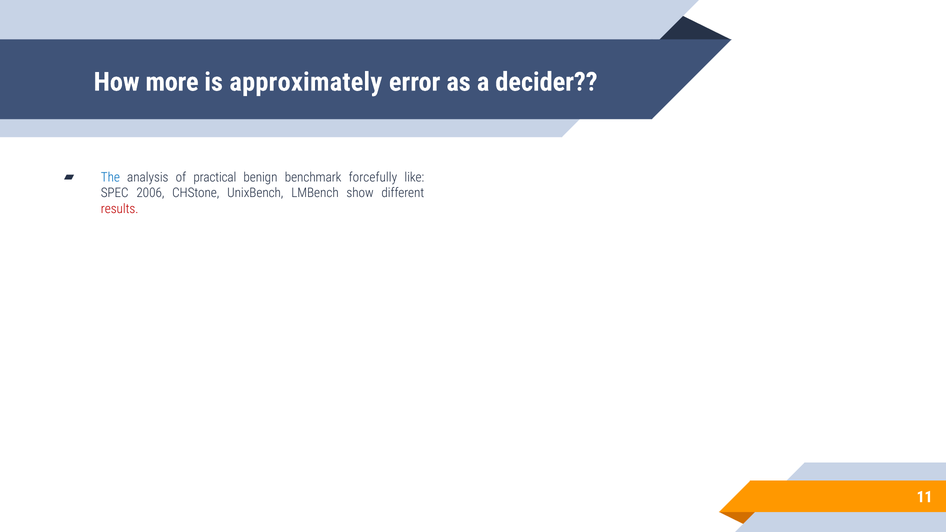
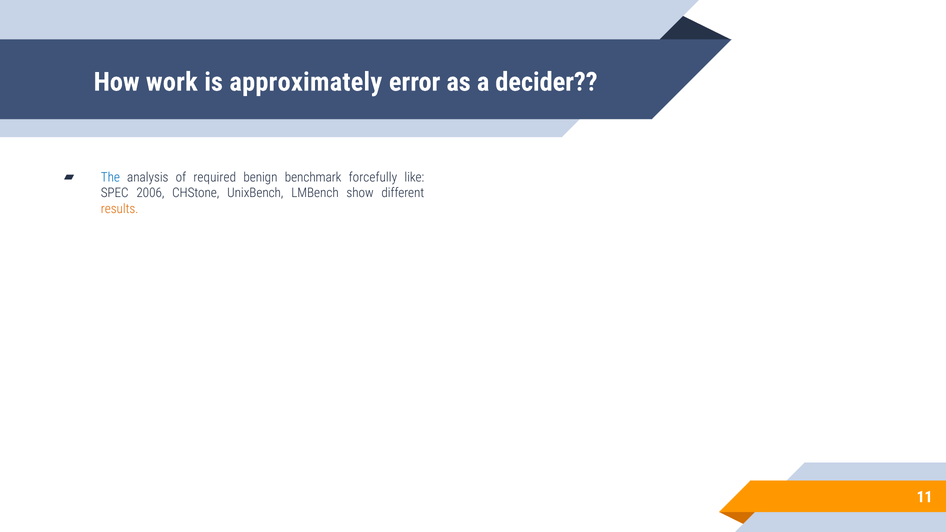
more: more -> work
practical: practical -> required
results colour: red -> orange
